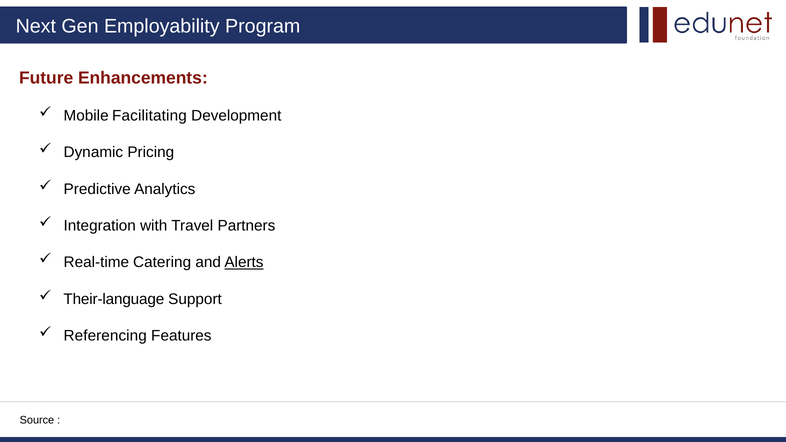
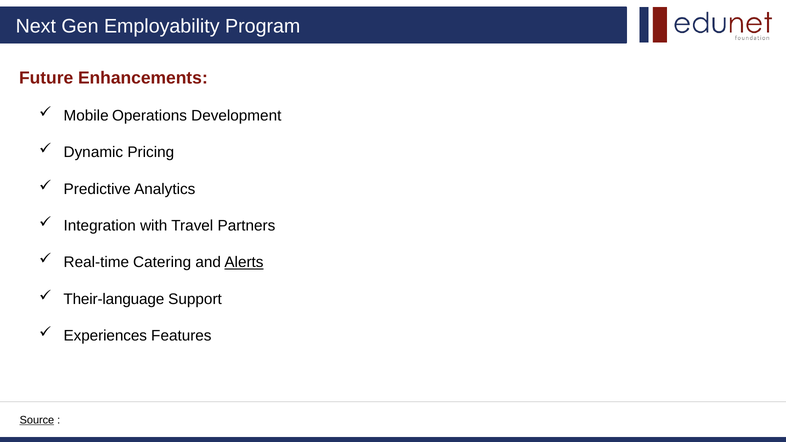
Facilitating: Facilitating -> Operations
Referencing: Referencing -> Experiences
Source underline: none -> present
